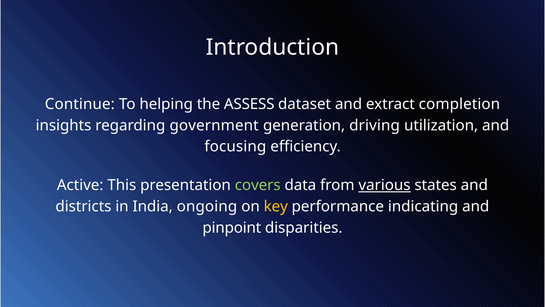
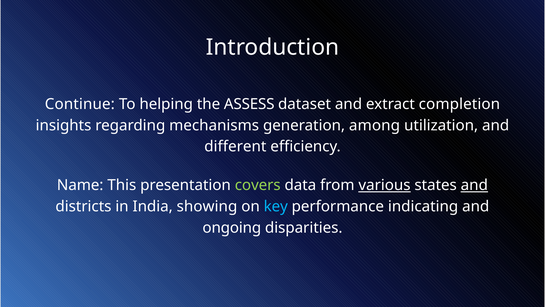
government: government -> mechanisms
driving: driving -> among
focusing: focusing -> different
Active: Active -> Name
and at (474, 185) underline: none -> present
ongoing: ongoing -> showing
key colour: yellow -> light blue
pinpoint: pinpoint -> ongoing
